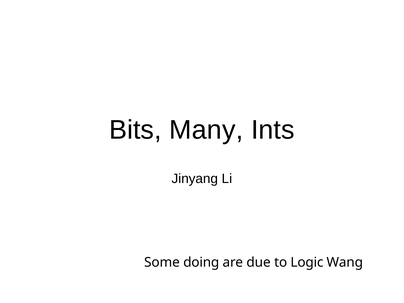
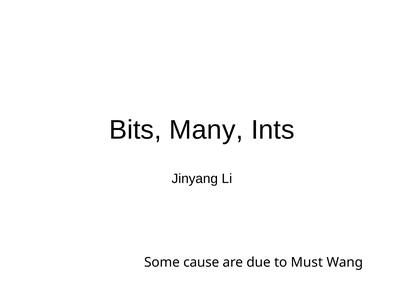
doing: doing -> cause
Logic: Logic -> Must
